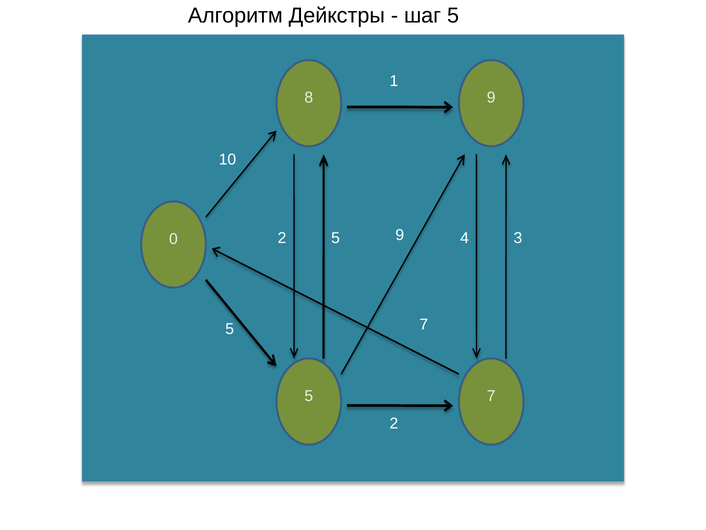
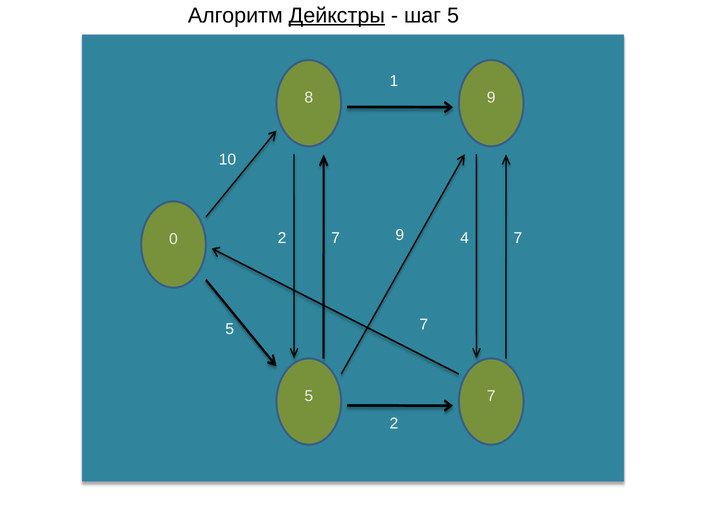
Дейкстры underline: none -> present
2 5: 5 -> 7
4 3: 3 -> 7
